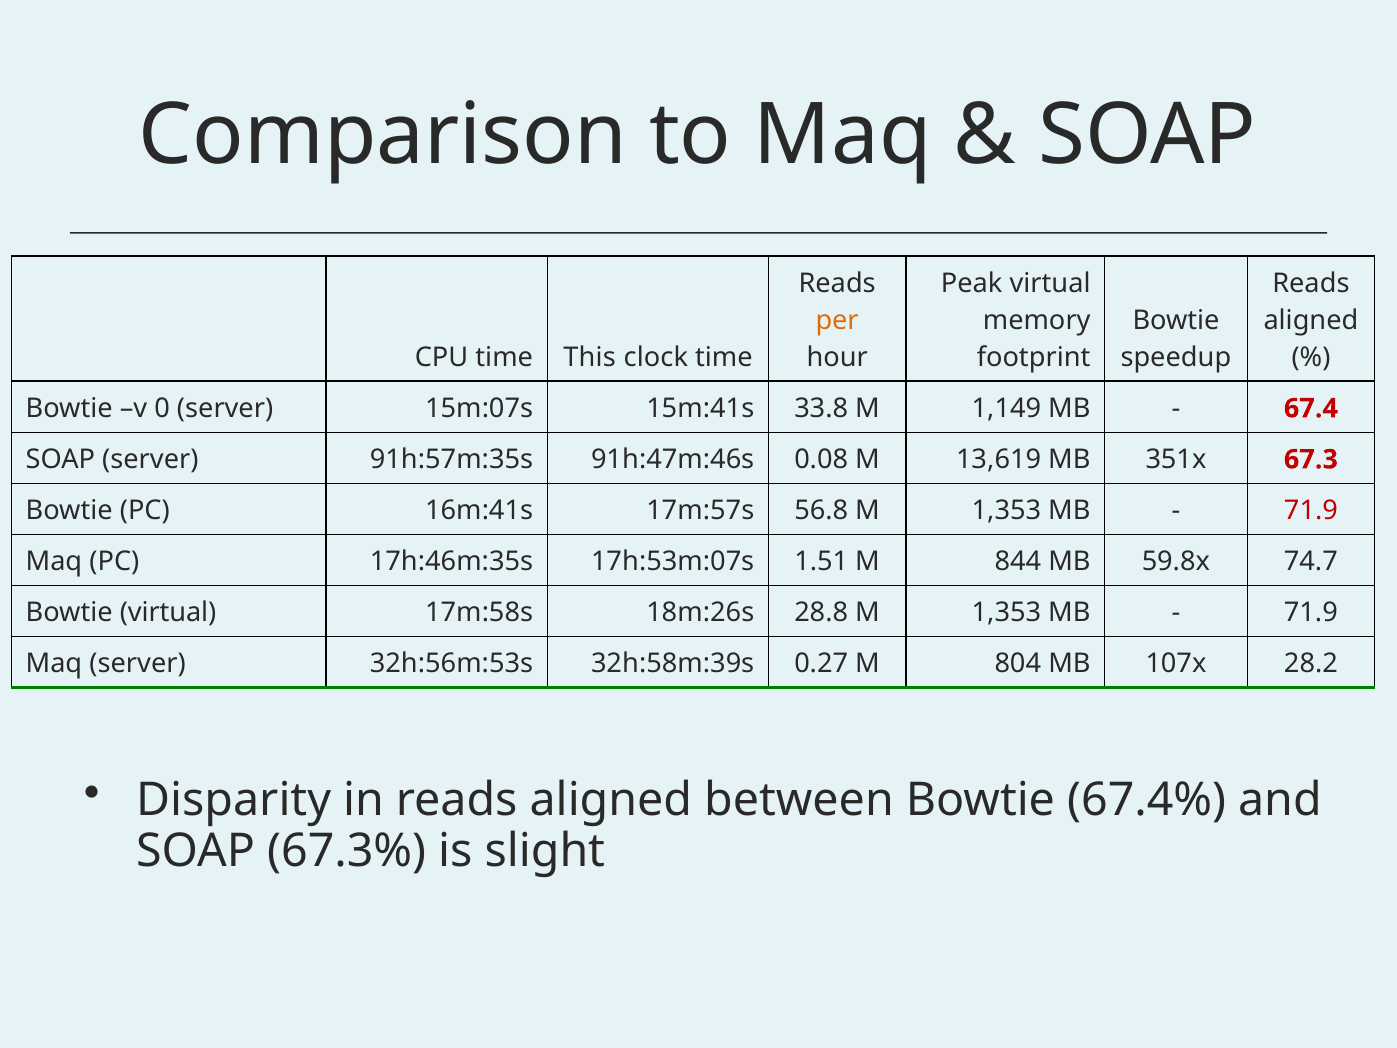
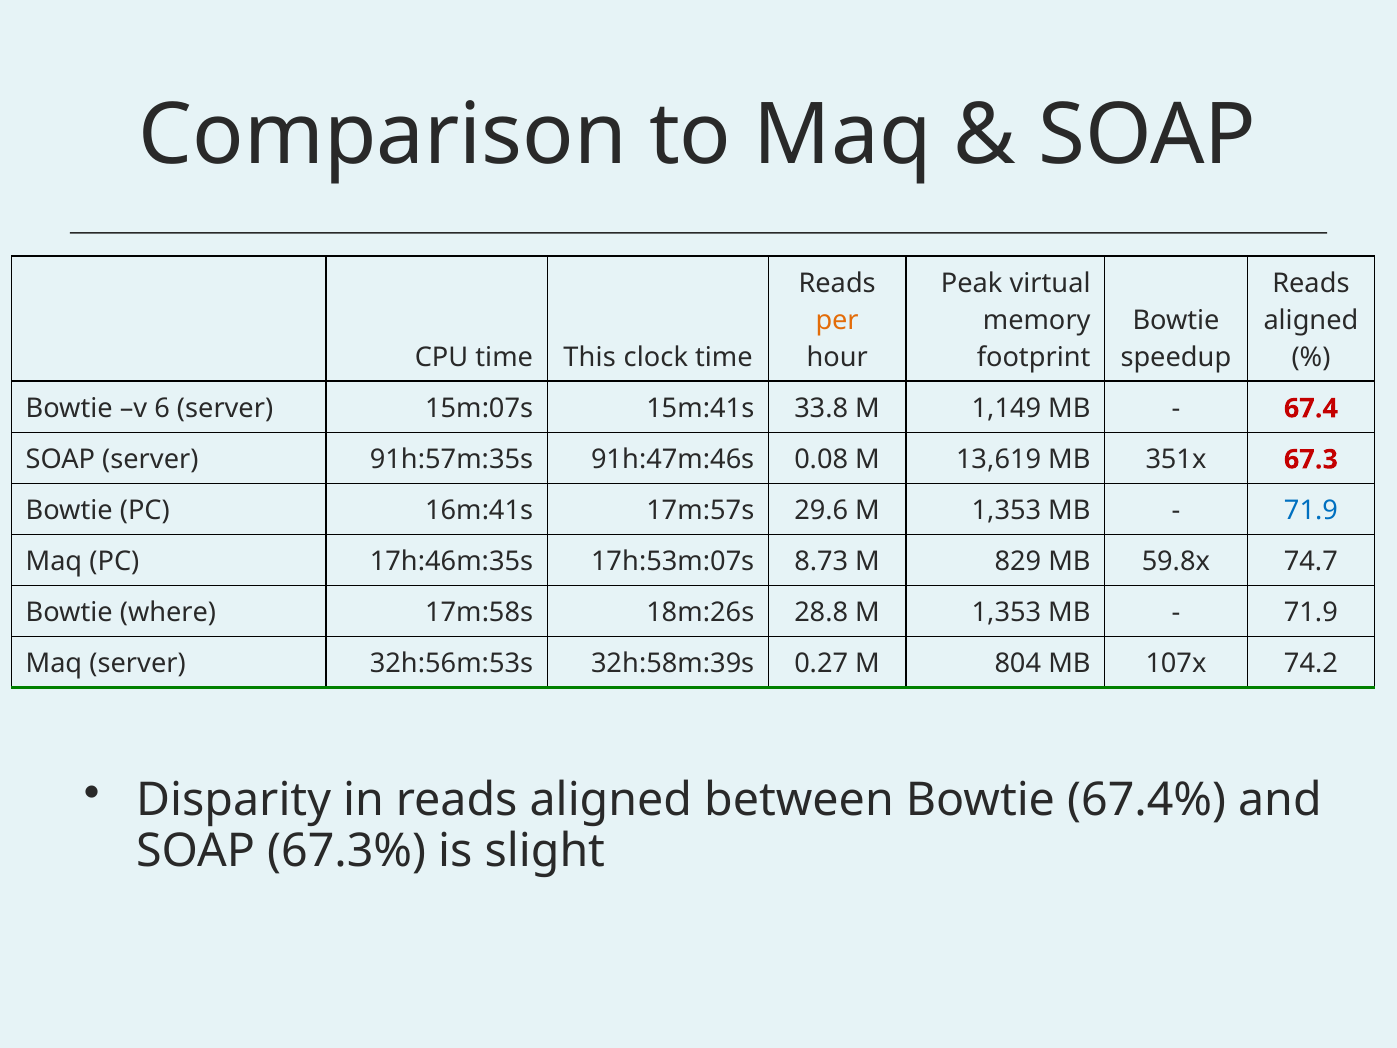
0: 0 -> 6
56.8: 56.8 -> 29.6
71.9 at (1311, 510) colour: red -> blue
1.51: 1.51 -> 8.73
844: 844 -> 829
Bowtie virtual: virtual -> where
28.2: 28.2 -> 74.2
